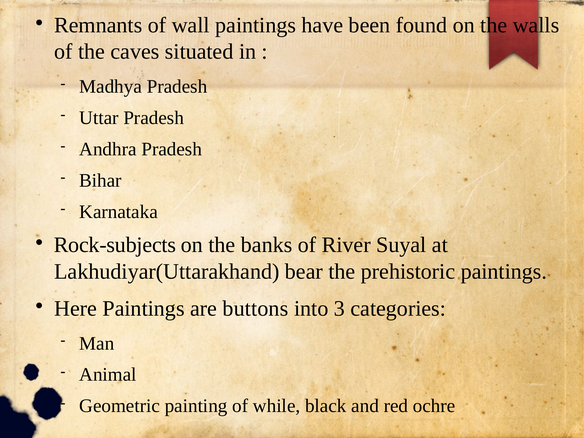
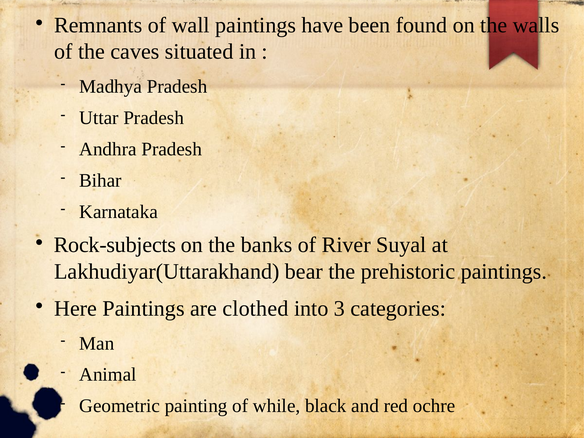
buttons: buttons -> clothed
